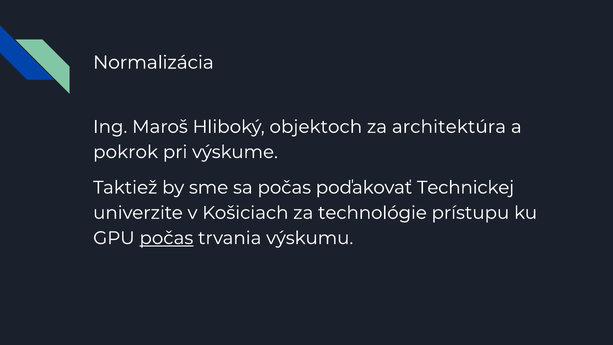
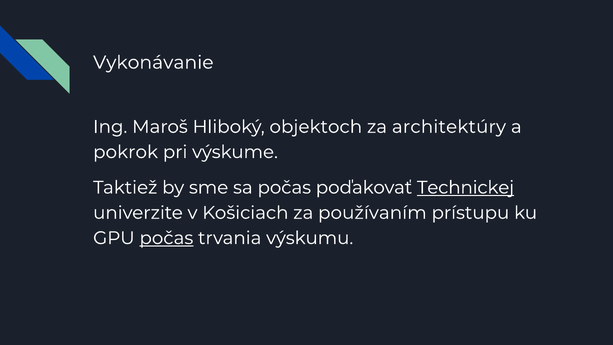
Normalizácia: Normalizácia -> Vykonávanie
architektúra: architektúra -> architektúry
Technickej underline: none -> present
technológie: technológie -> používaním
